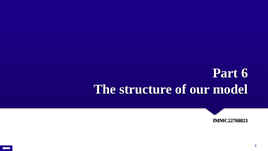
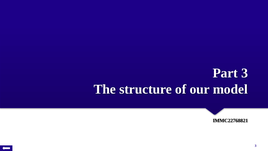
Part 6: 6 -> 3
